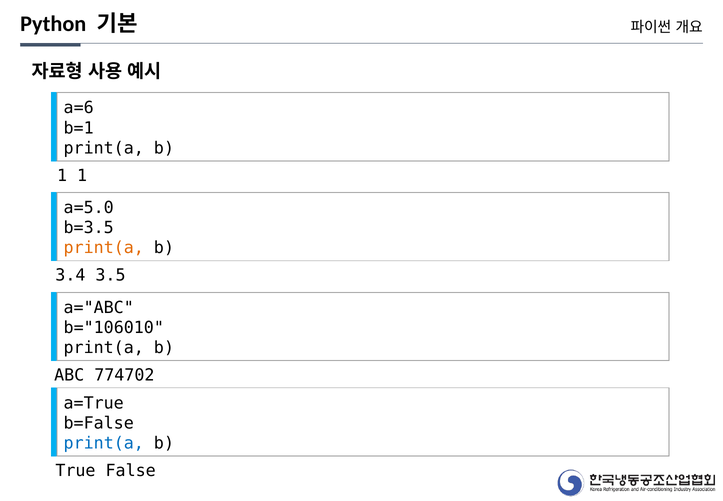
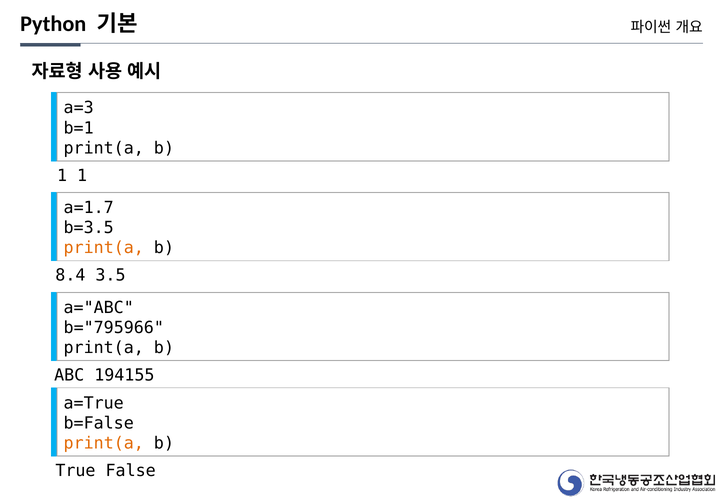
a=6: a=6 -> a=3
a=5.0: a=5.0 -> a=1.7
3.4: 3.4 -> 8.4
b="106010: b="106010 -> b="795966
774702: 774702 -> 194155
print(a at (104, 443) colour: blue -> orange
